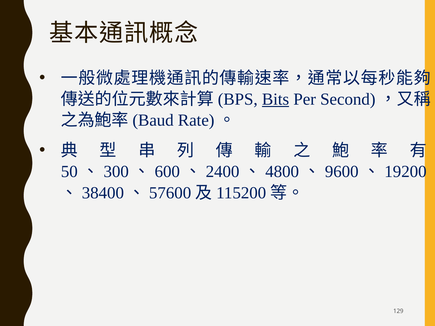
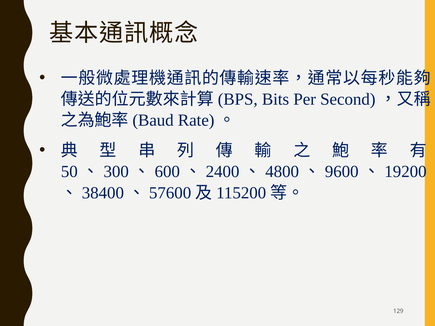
Bits underline: present -> none
